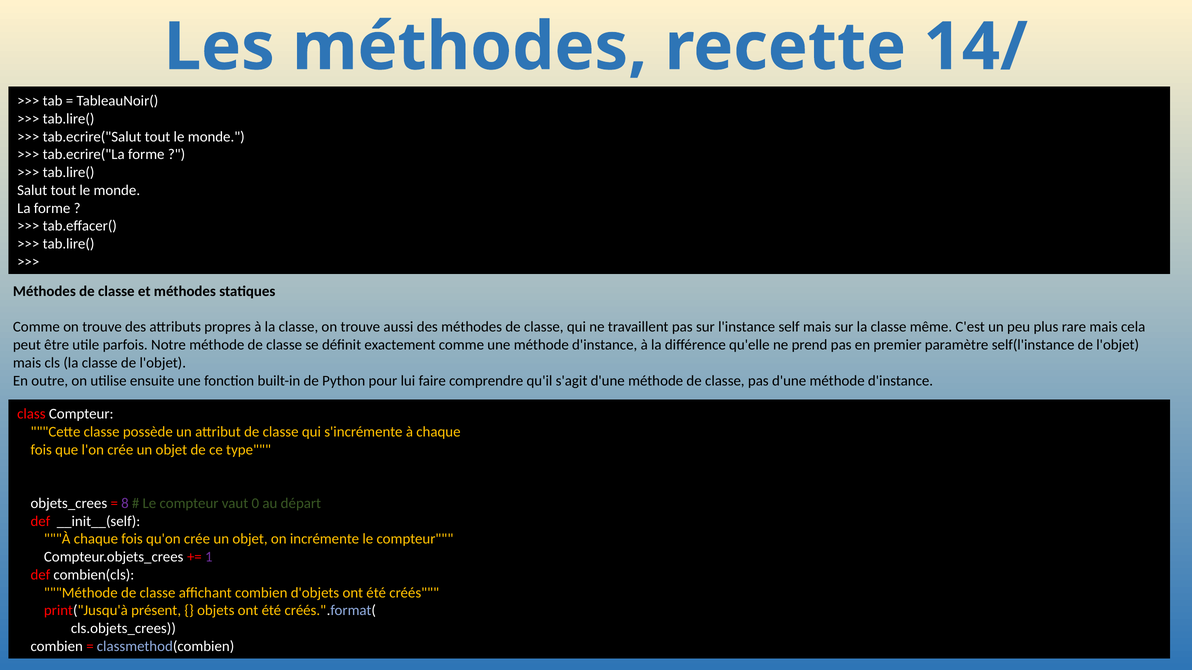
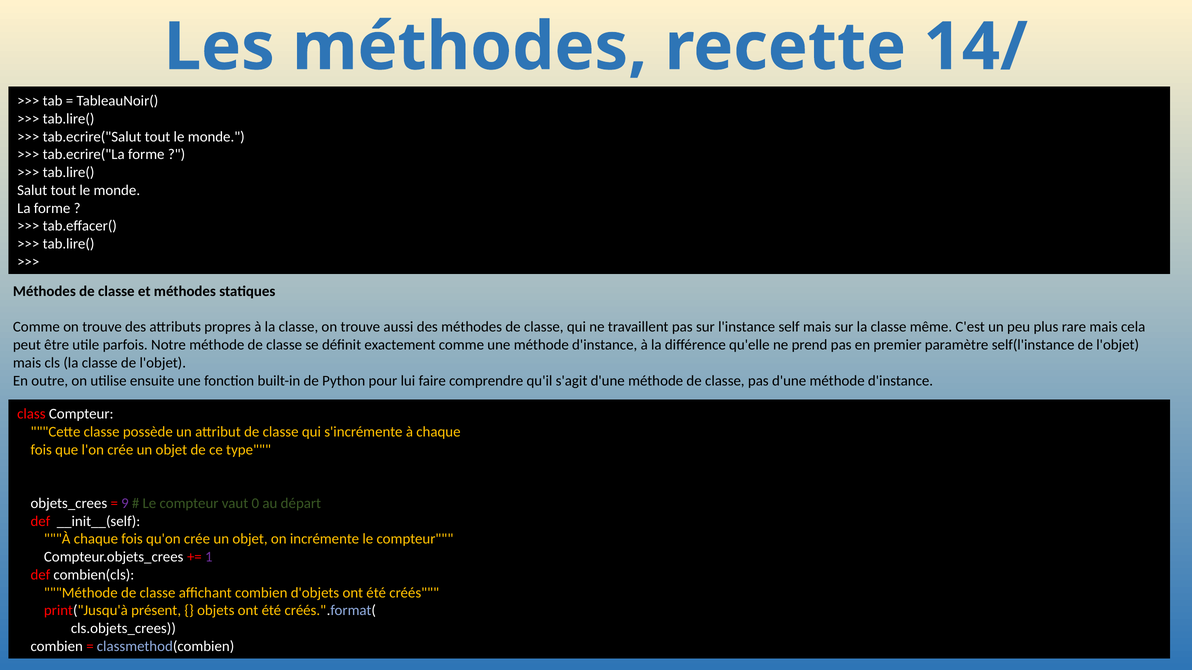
8: 8 -> 9
